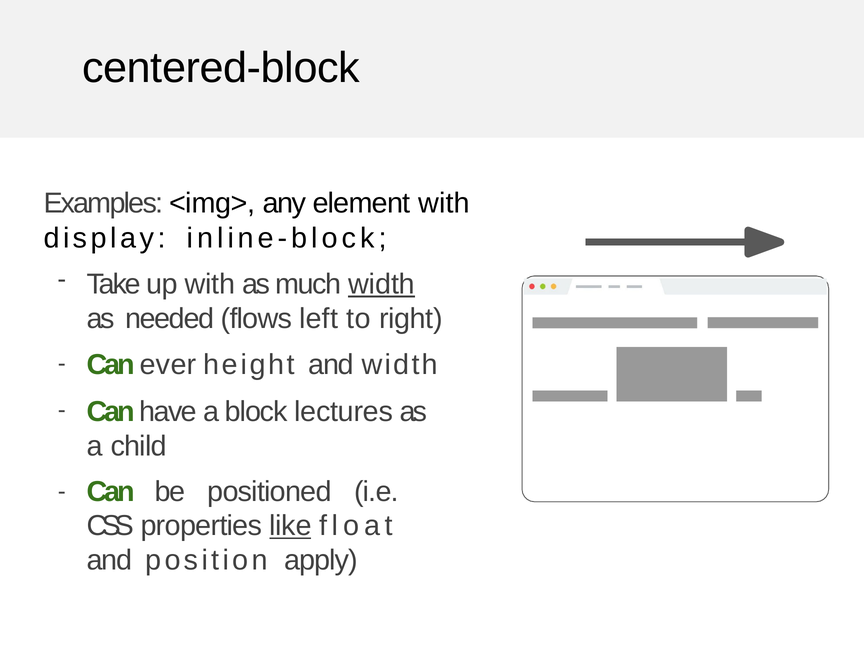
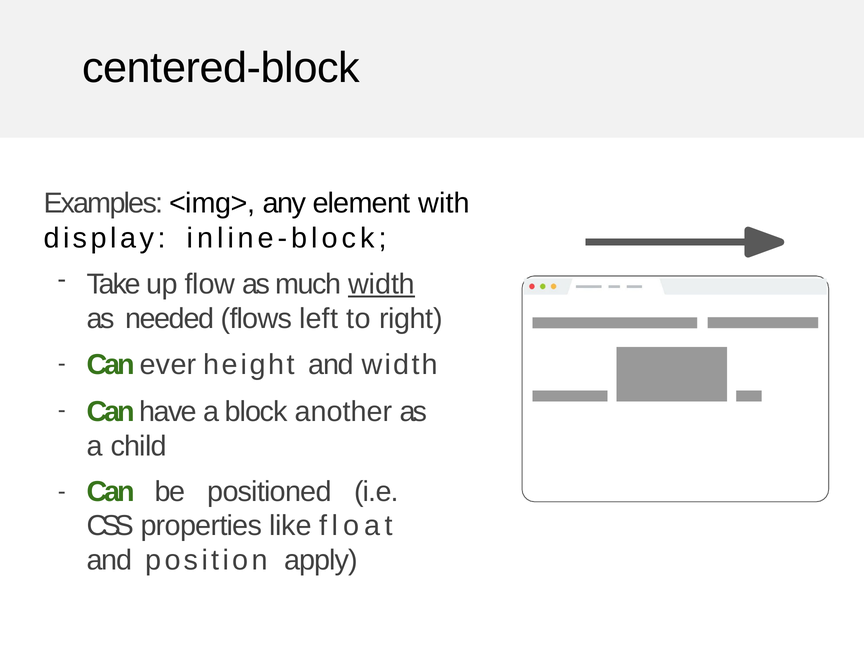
up with: with -> flow
lectures: lectures -> another
like underline: present -> none
